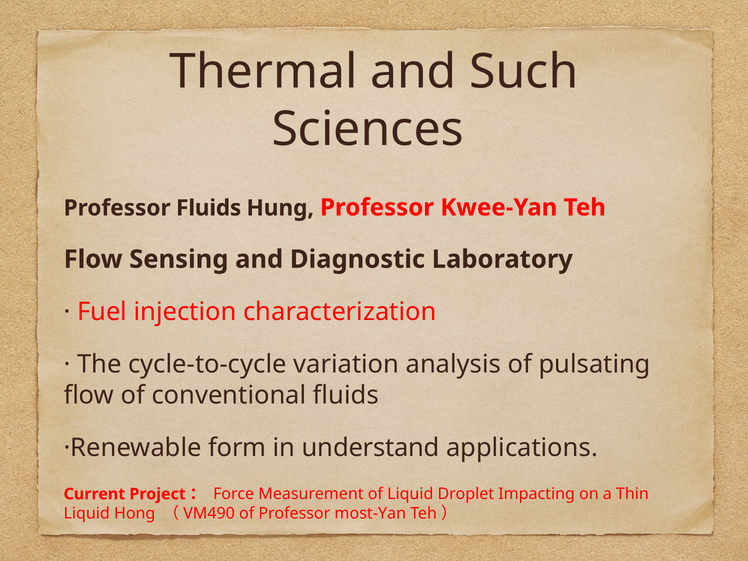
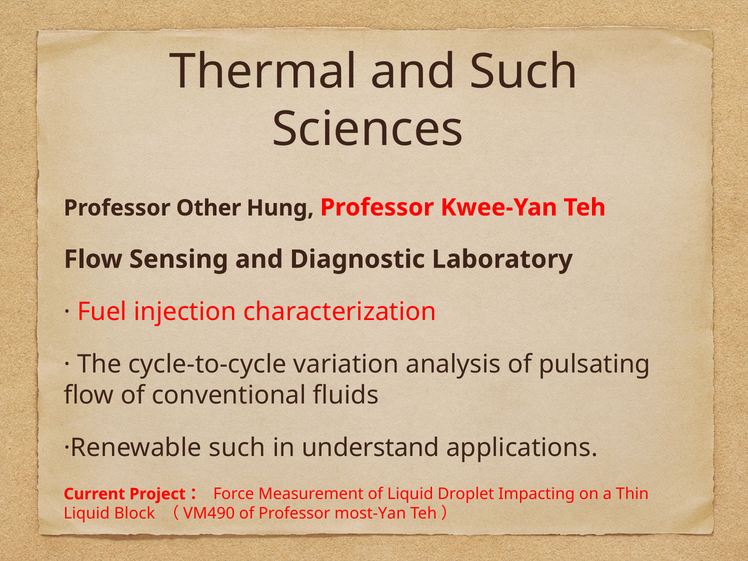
Professor Fluids: Fluids -> Other
·Renewable form: form -> such
Hong: Hong -> Block
